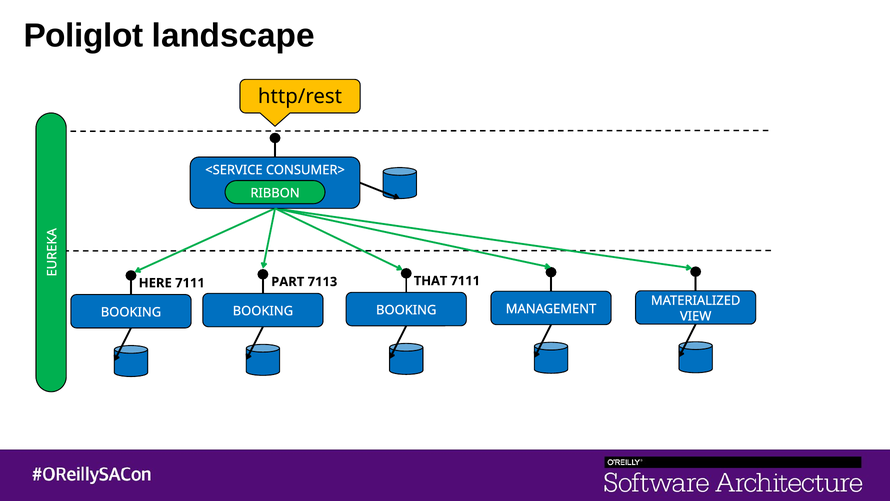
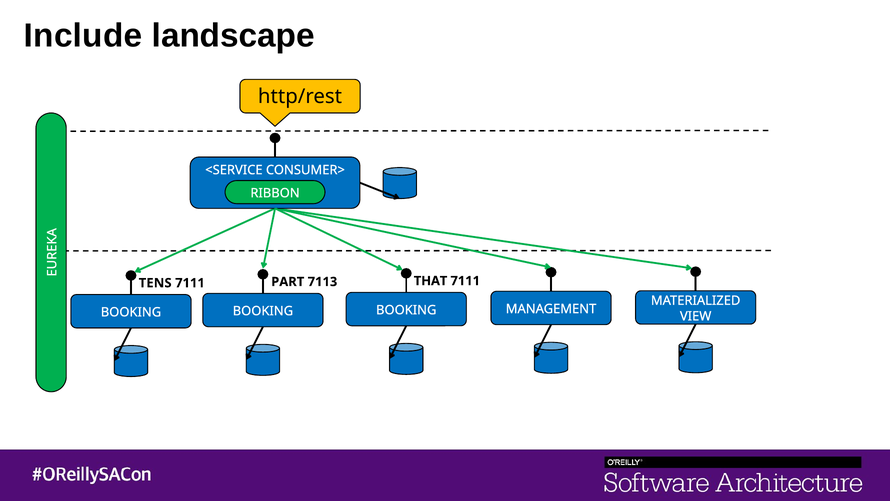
Poliglot: Poliglot -> Include
HERE: HERE -> TENS
